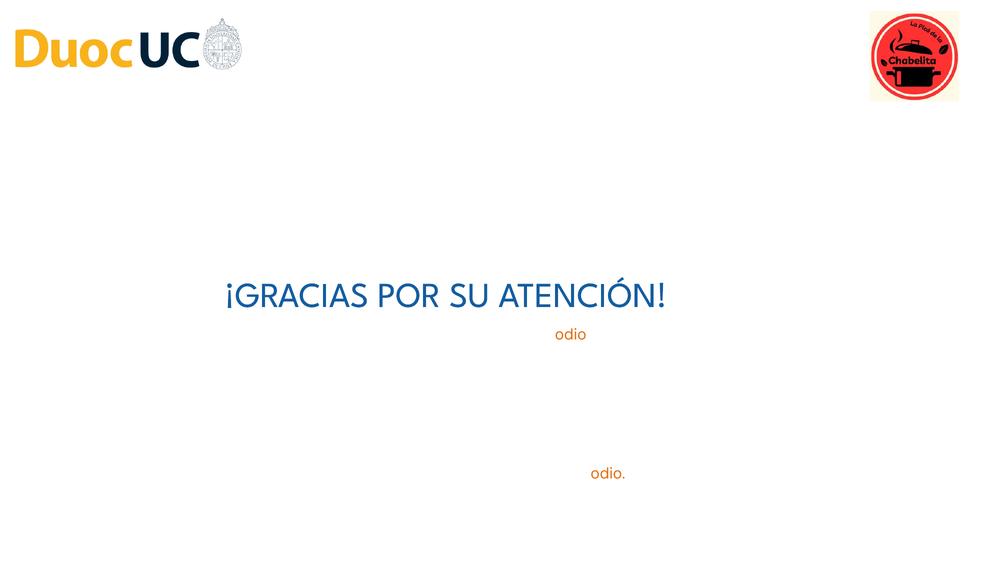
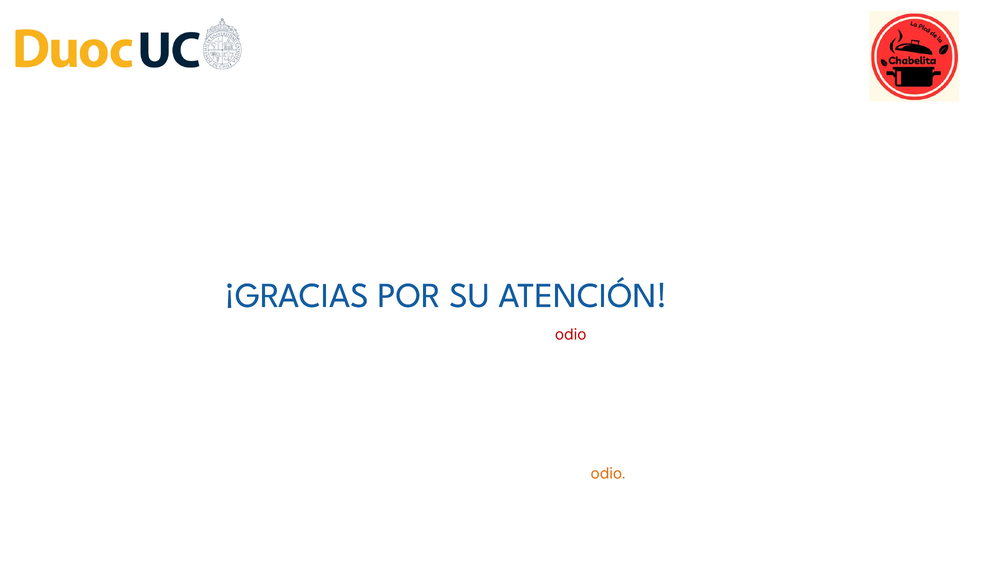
odio at (571, 334) colour: orange -> red
